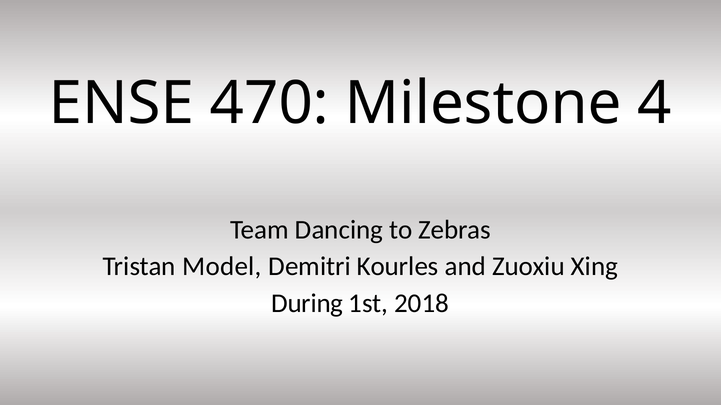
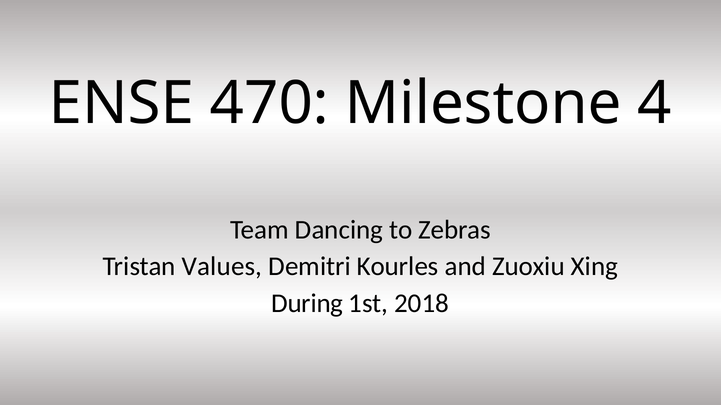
Model: Model -> Values
